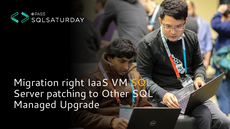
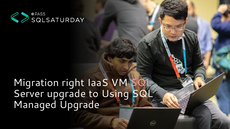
SQL at (141, 83) colour: yellow -> pink
Server patching: patching -> upgrade
Other: Other -> Using
